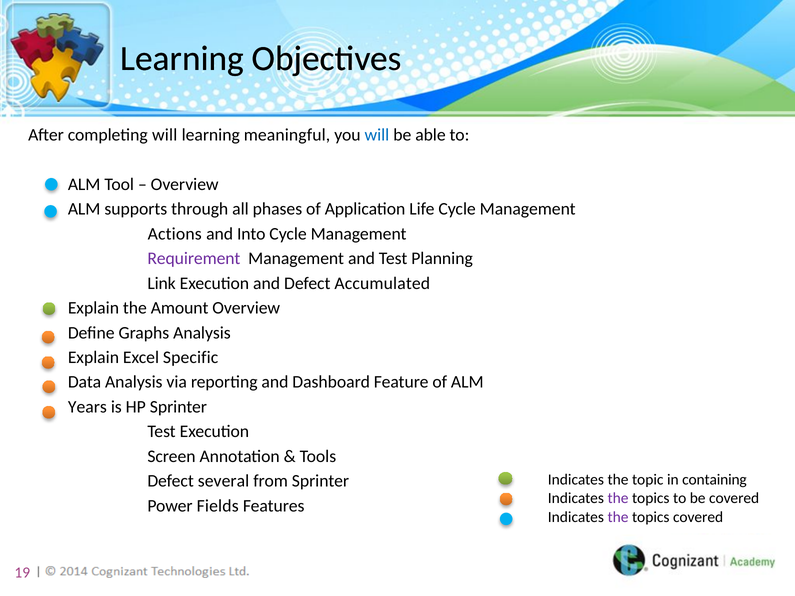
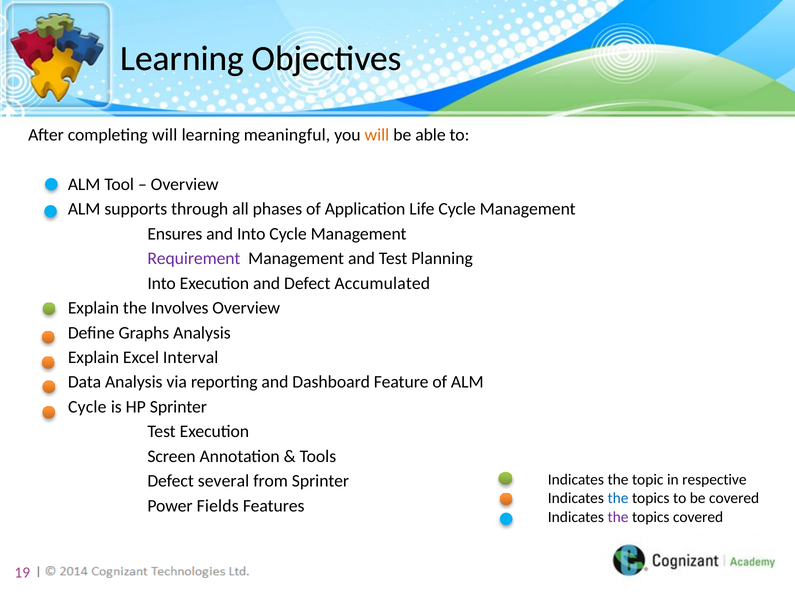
will at (377, 135) colour: blue -> orange
Actions: Actions -> Ensures
Link at (162, 283): Link -> Into
Amount: Amount -> Involves
Specific: Specific -> Interval
Years at (87, 407): Years -> Cycle
containing: containing -> respective
the at (618, 499) colour: purple -> blue
